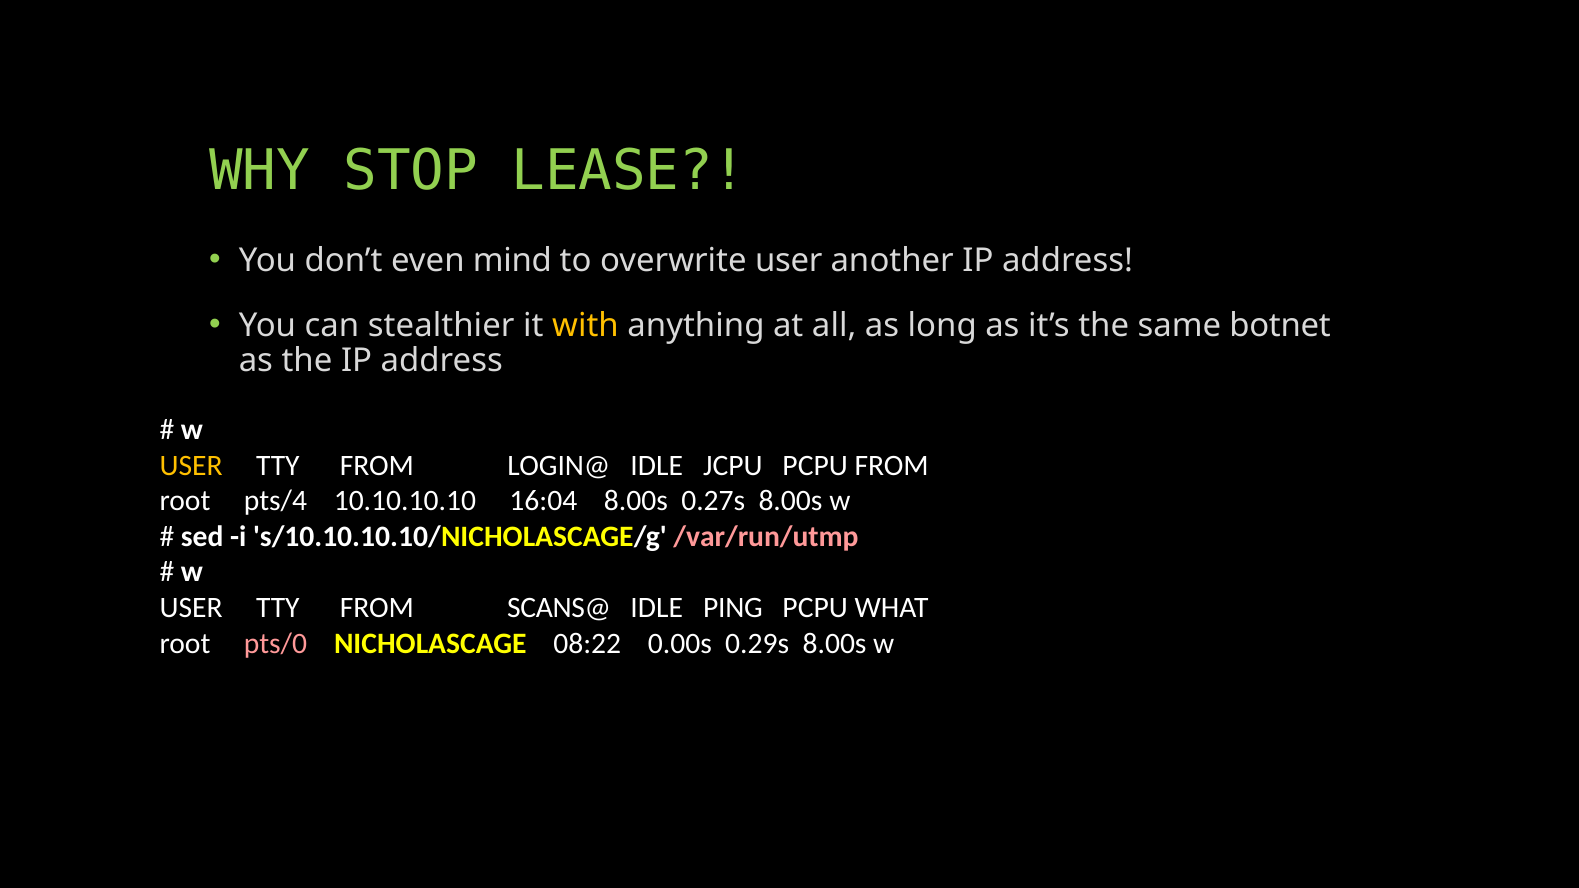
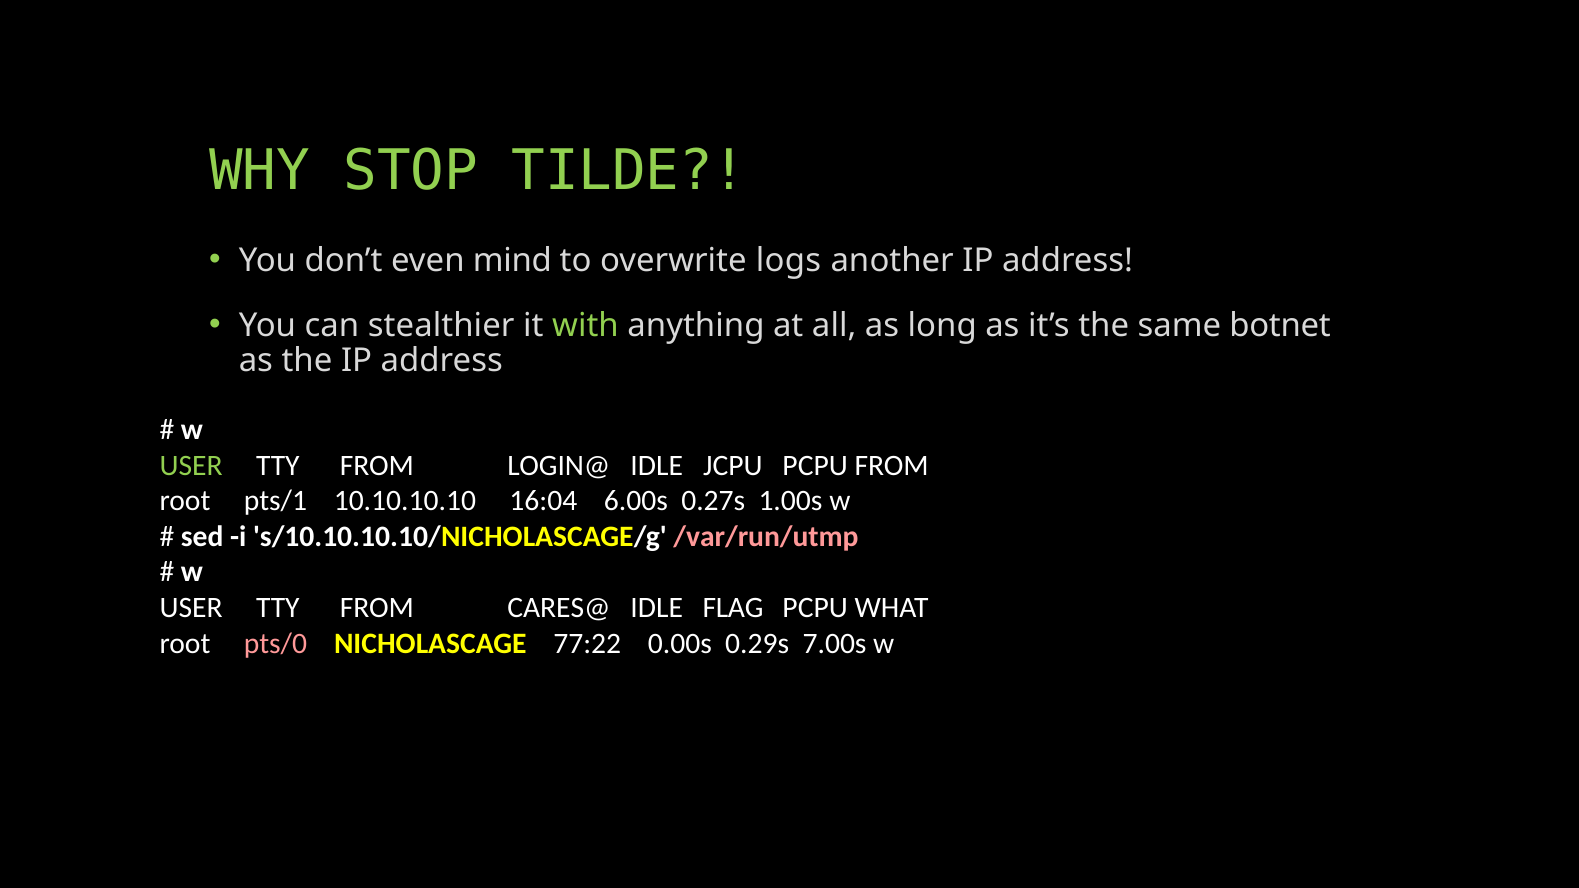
LEASE: LEASE -> TILDE
overwrite user: user -> logs
with colour: yellow -> light green
USER at (191, 466) colour: yellow -> light green
pts/4: pts/4 -> pts/1
16:04 8.00s: 8.00s -> 6.00s
0.27s 8.00s: 8.00s -> 1.00s
SCANS@: SCANS@ -> CARES@
PING: PING -> FLAG
08:22: 08:22 -> 77:22
0.29s 8.00s: 8.00s -> 7.00s
